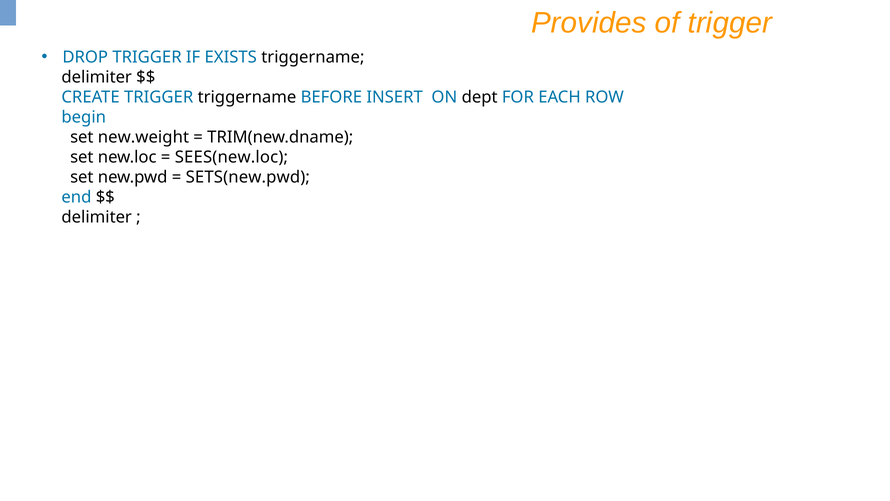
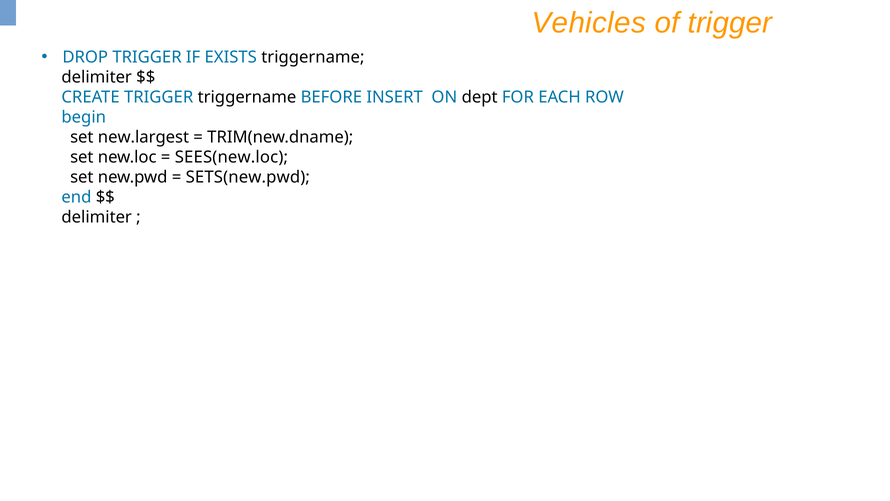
Provides: Provides -> Vehicles
new.weight: new.weight -> new.largest
